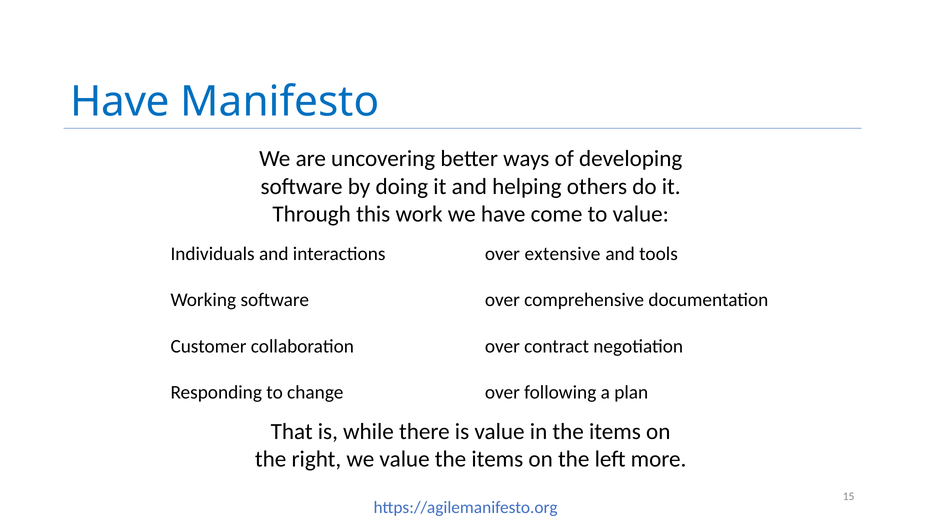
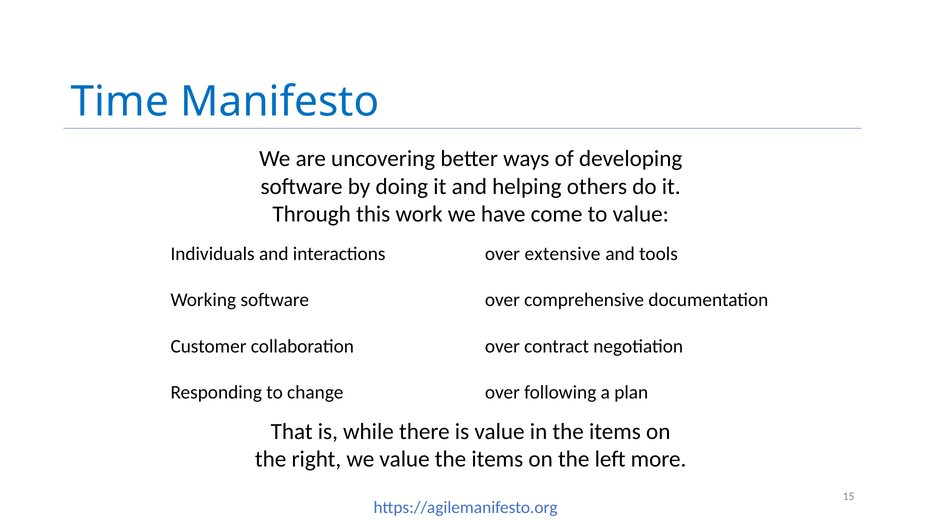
Have at (120, 102): Have -> Time
